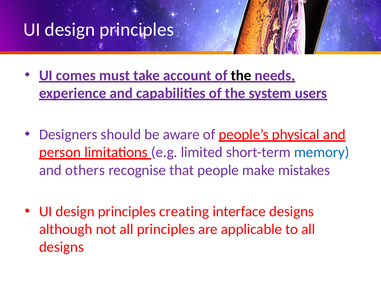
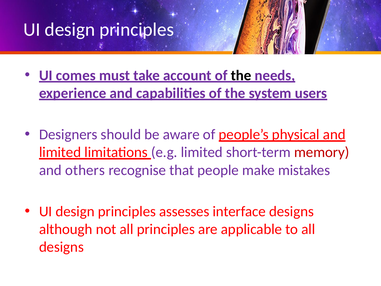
person at (60, 152): person -> limited
memory colour: blue -> red
creating: creating -> assesses
